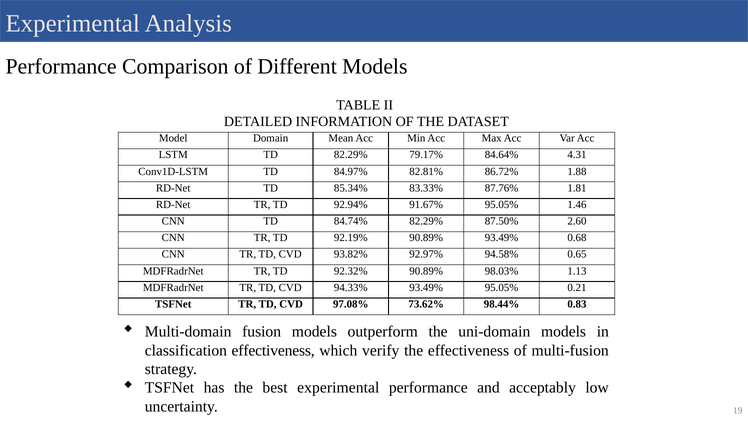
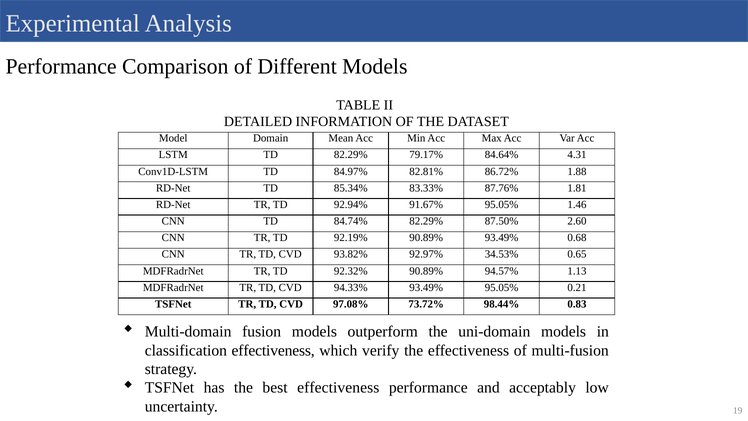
94.58%: 94.58% -> 34.53%
98.03%: 98.03% -> 94.57%
73.62%: 73.62% -> 73.72%
best experimental: experimental -> effectiveness
